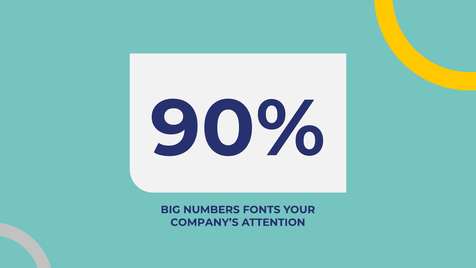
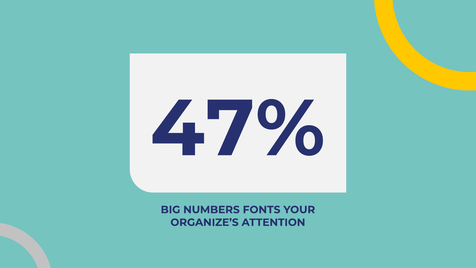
90%: 90% -> 47%
COMPANY’S: COMPANY’S -> ORGANIZE’S
